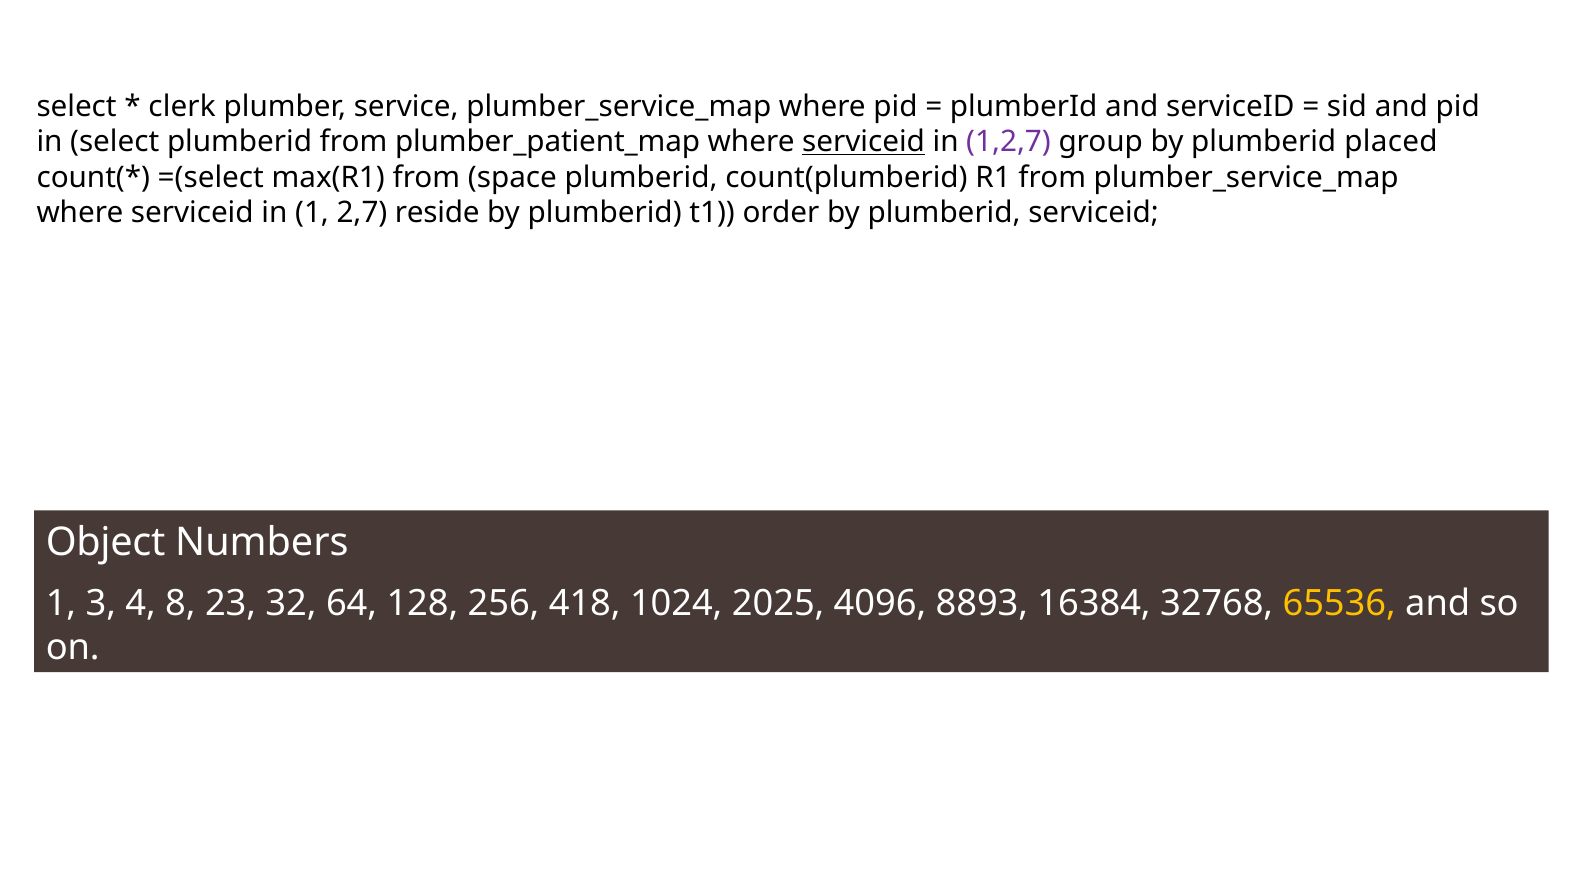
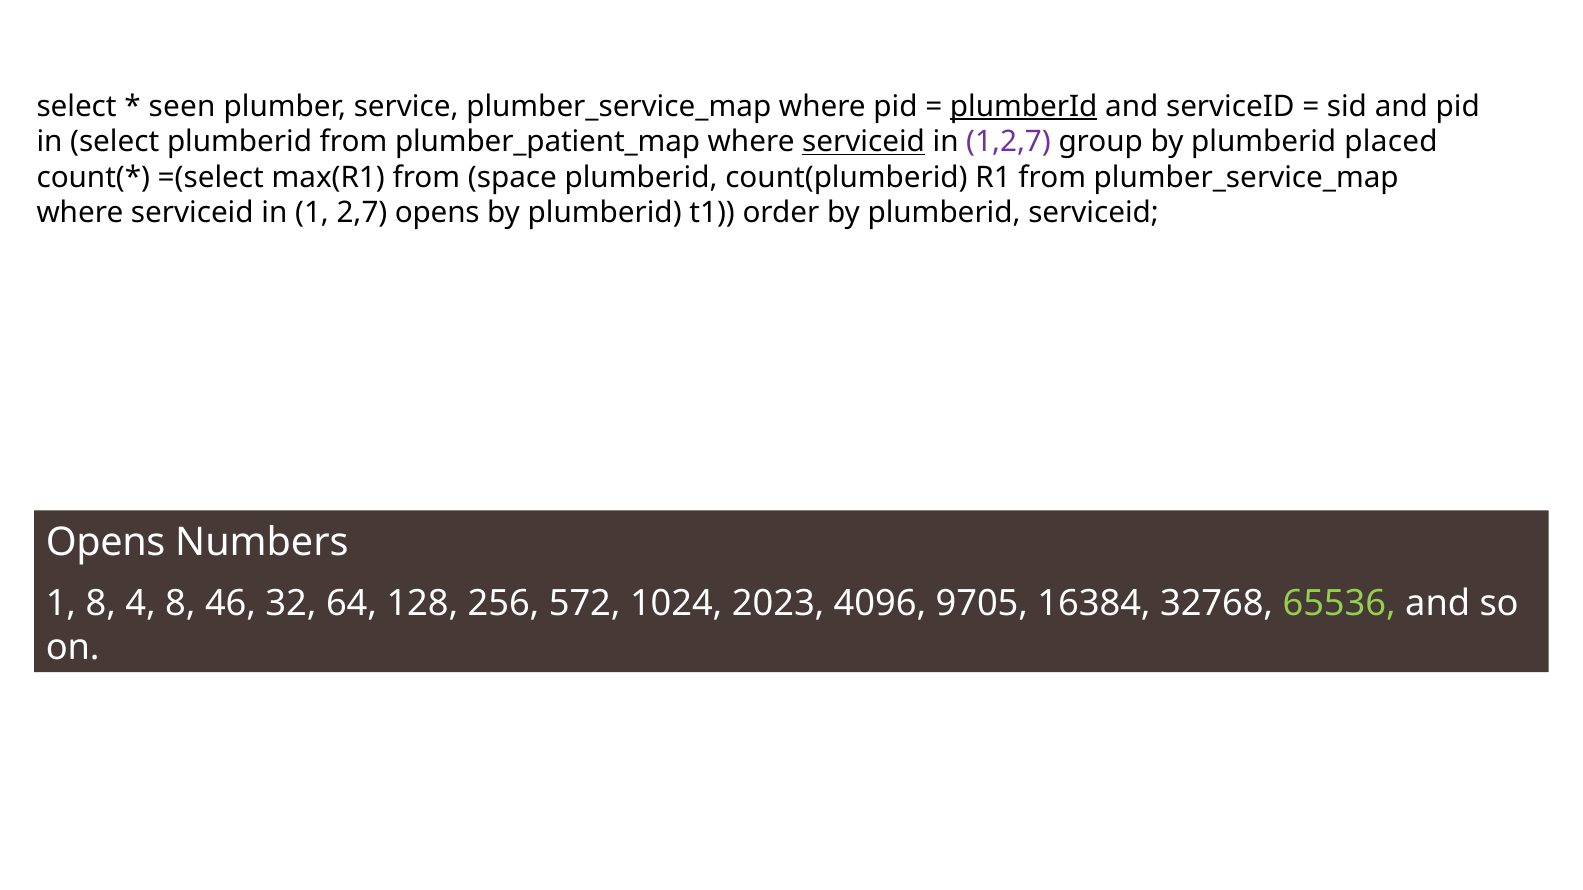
clerk: clerk -> seen
plumberId at (1024, 106) underline: none -> present
2,7 reside: reside -> opens
Object at (106, 543): Object -> Opens
1 3: 3 -> 8
23: 23 -> 46
418: 418 -> 572
2025: 2025 -> 2023
8893: 8893 -> 9705
65536 colour: yellow -> light green
